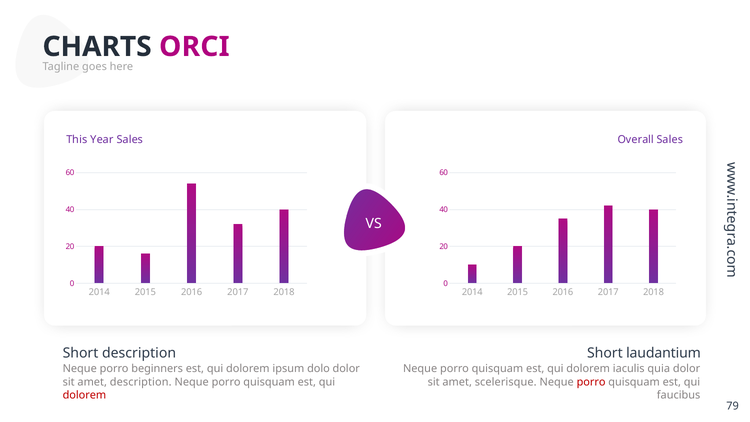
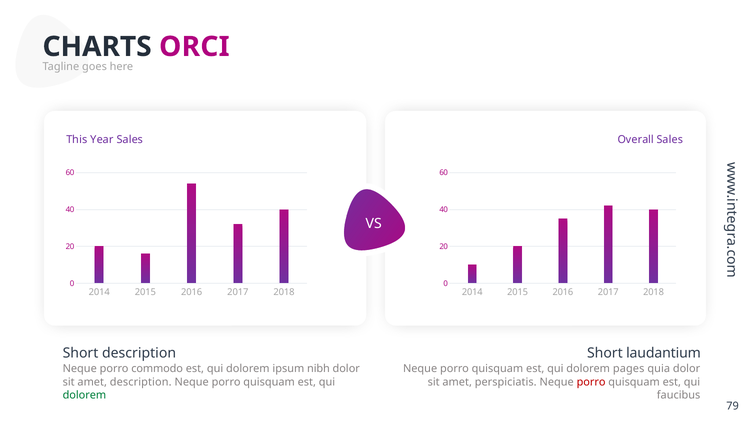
beginners: beginners -> commodo
dolo: dolo -> nibh
iaculis: iaculis -> pages
scelerisque: scelerisque -> perspiciatis
dolorem at (84, 395) colour: red -> green
